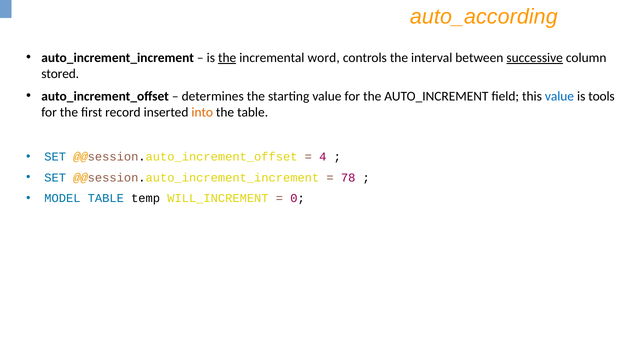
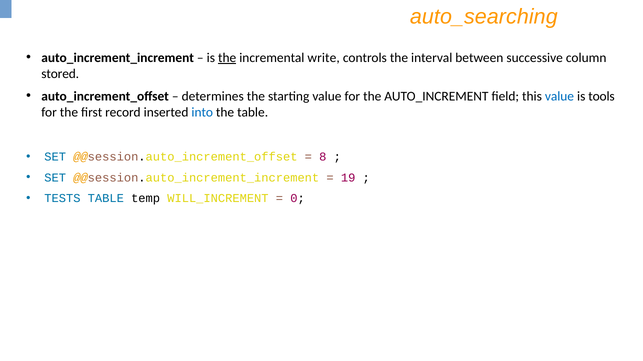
auto_according: auto_according -> auto_searching
word: word -> write
successive underline: present -> none
into colour: orange -> blue
4: 4 -> 8
78: 78 -> 19
MODEL: MODEL -> TESTS
